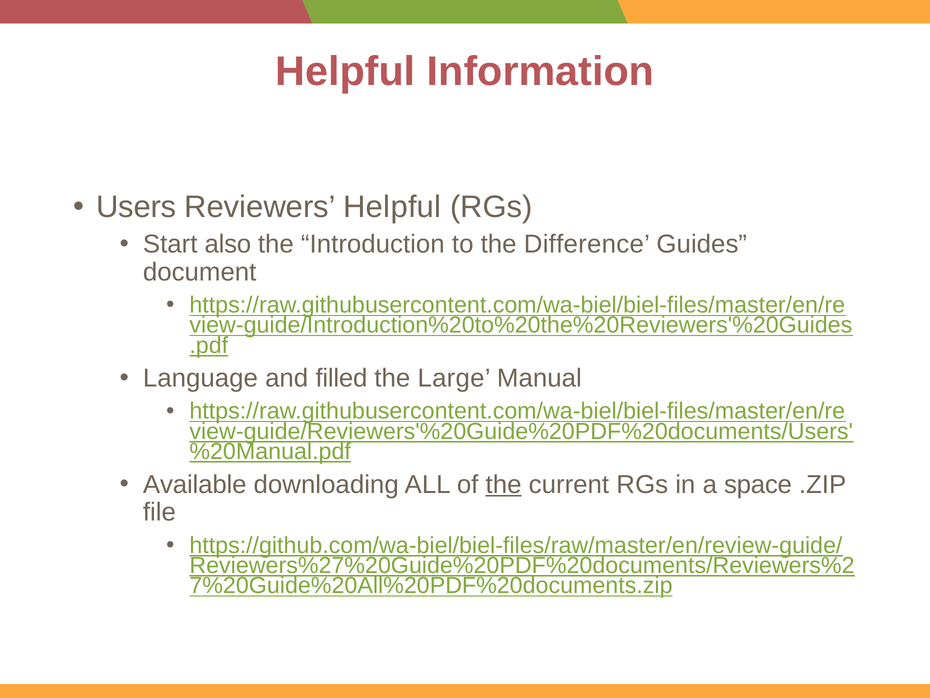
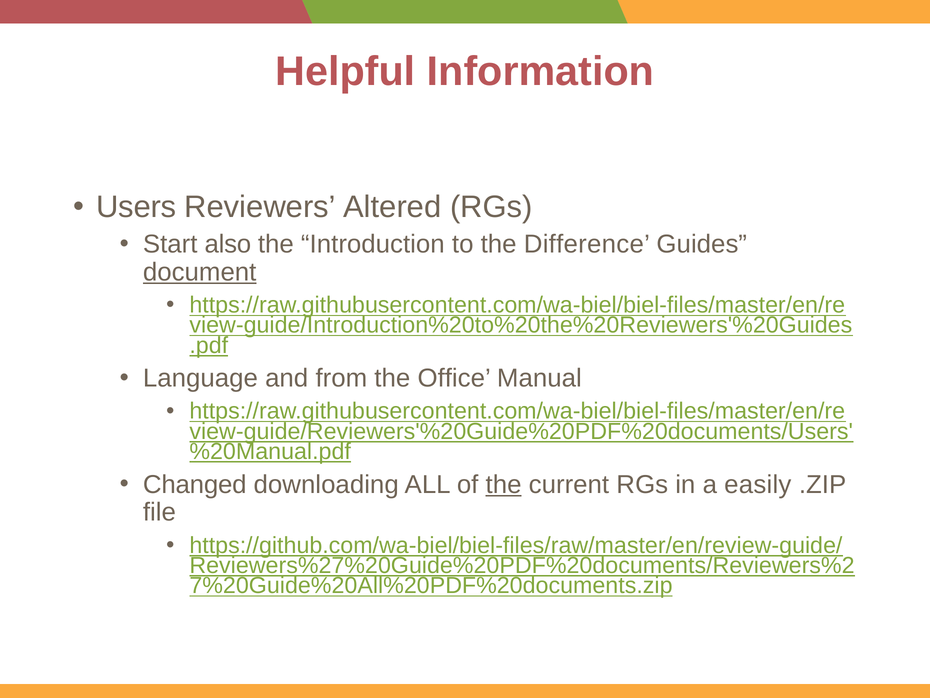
Reviewers Helpful: Helpful -> Altered
document underline: none -> present
filled: filled -> from
Large: Large -> Office
Available: Available -> Changed
space: space -> easily
